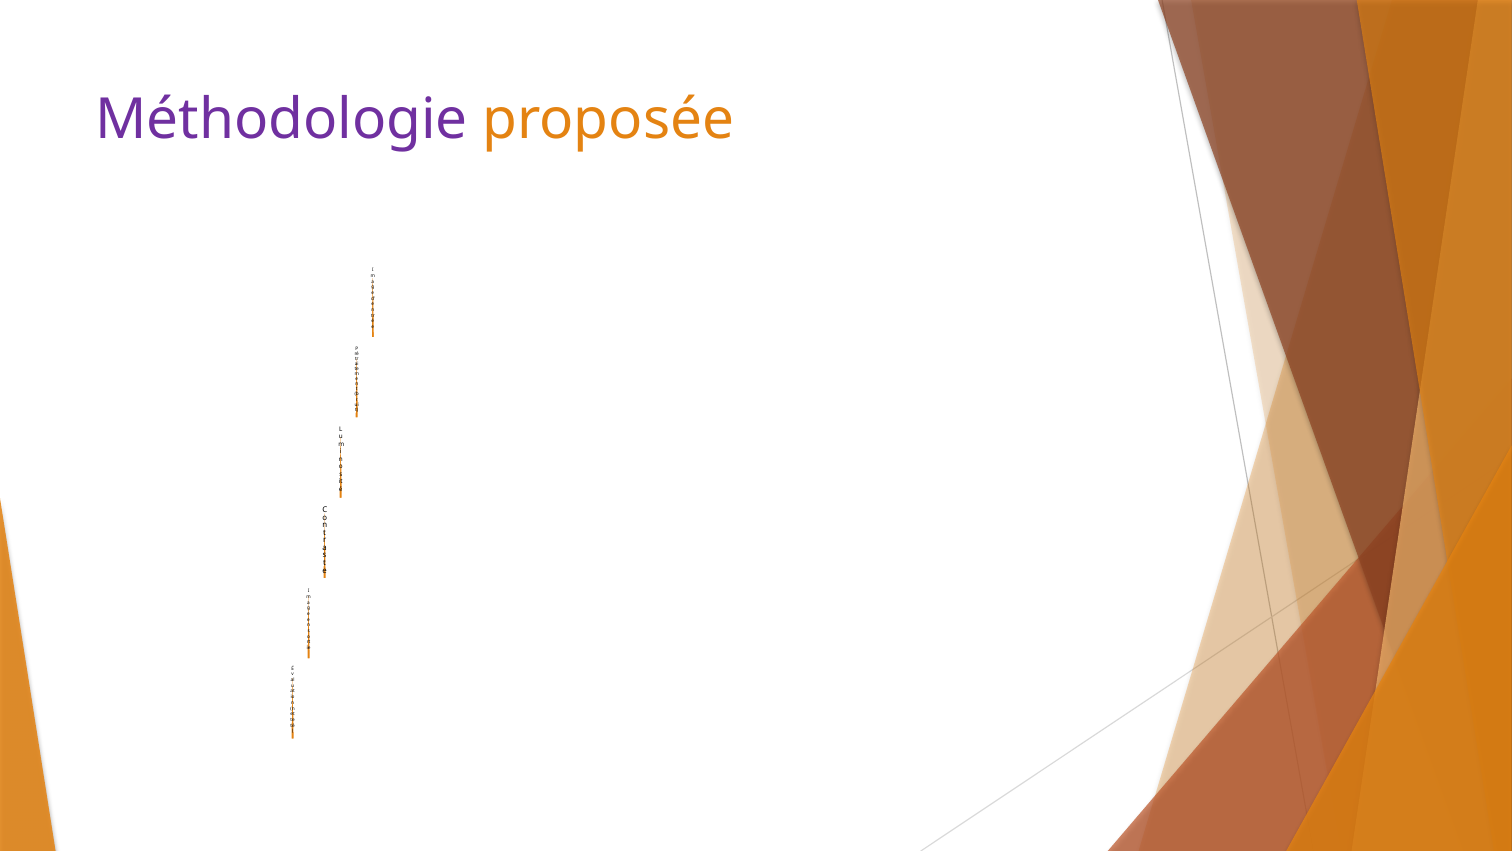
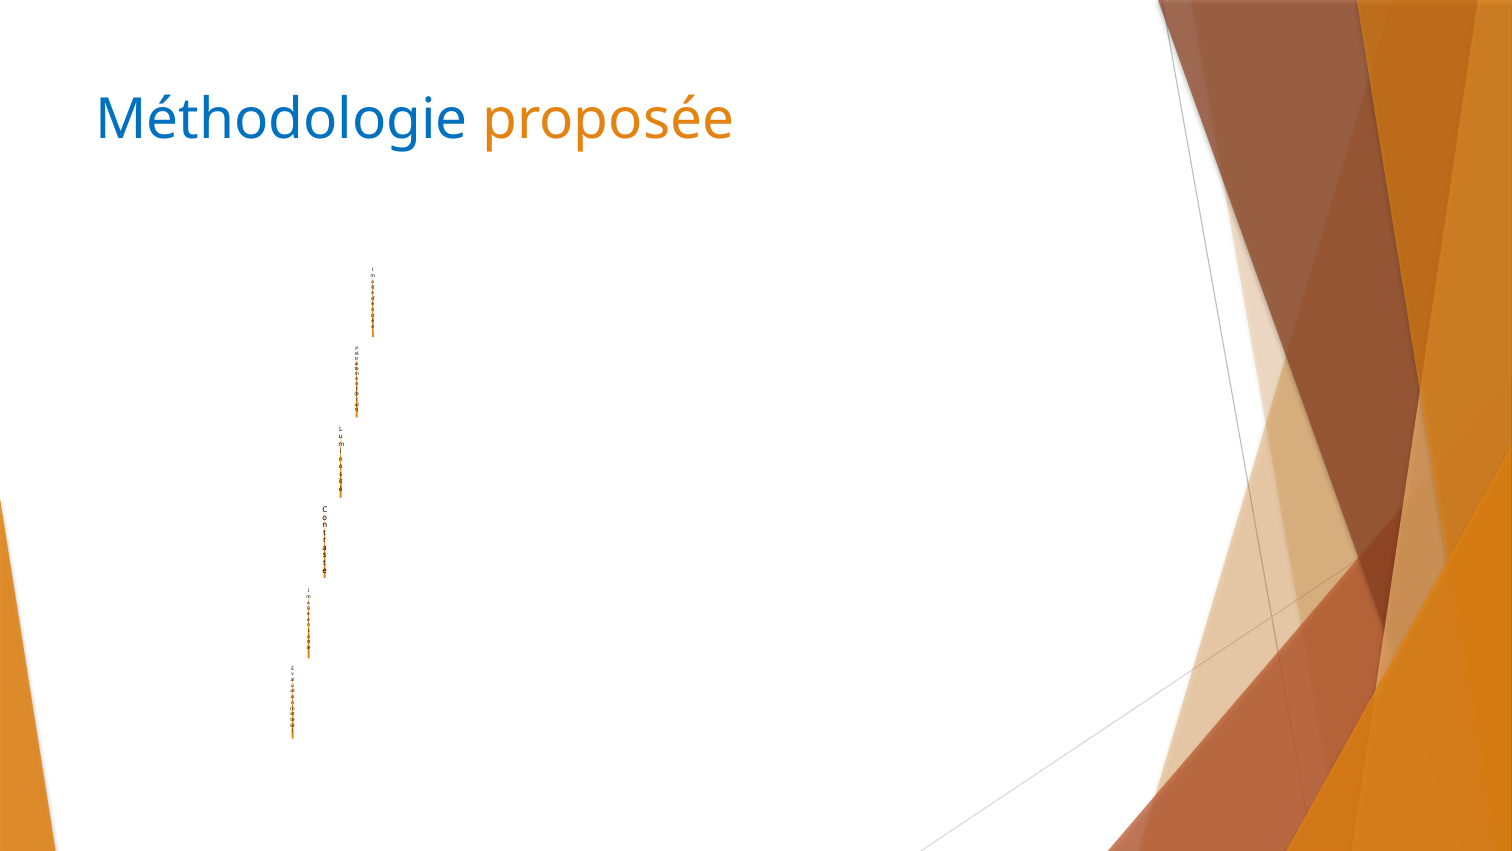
Méthodologie colour: purple -> blue
